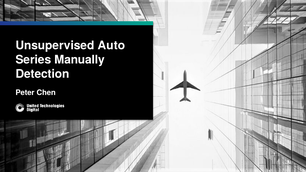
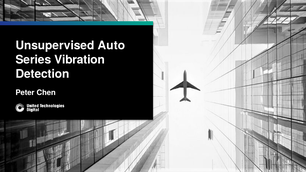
Manually: Manually -> Vibration
